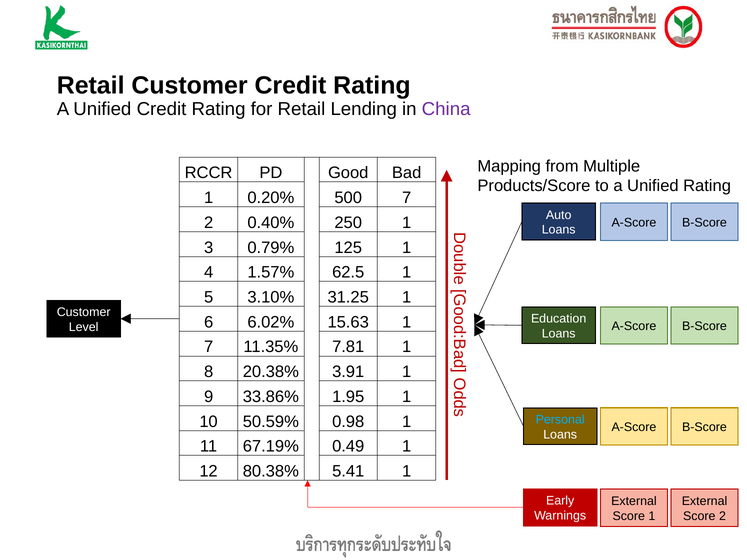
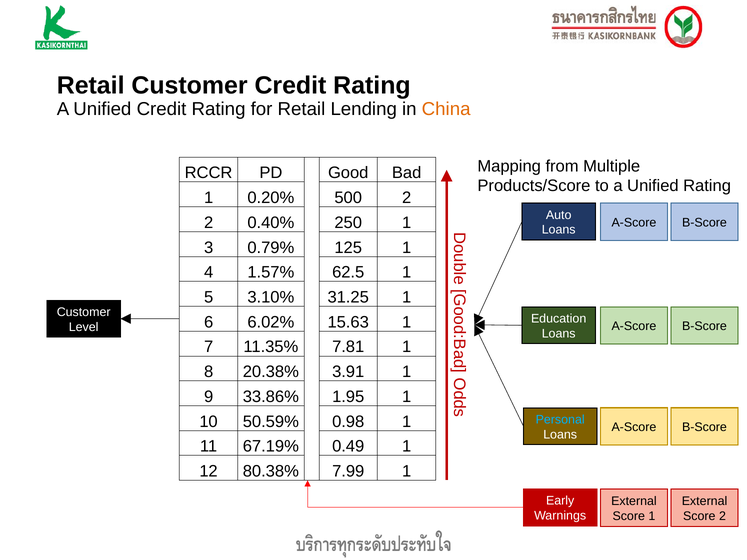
China colour: purple -> orange
500 7: 7 -> 2
5.41: 5.41 -> 7.99
